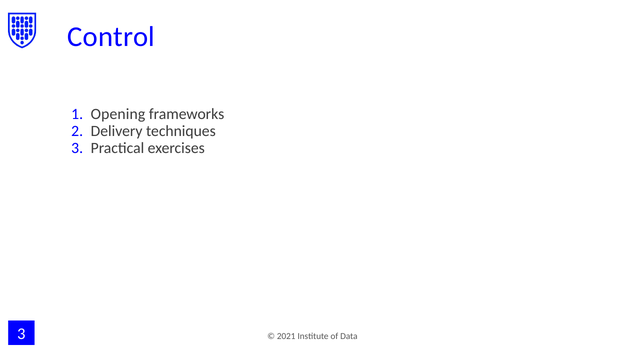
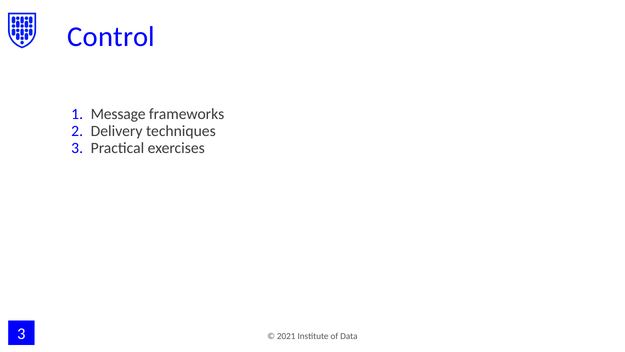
Opening: Opening -> Message
